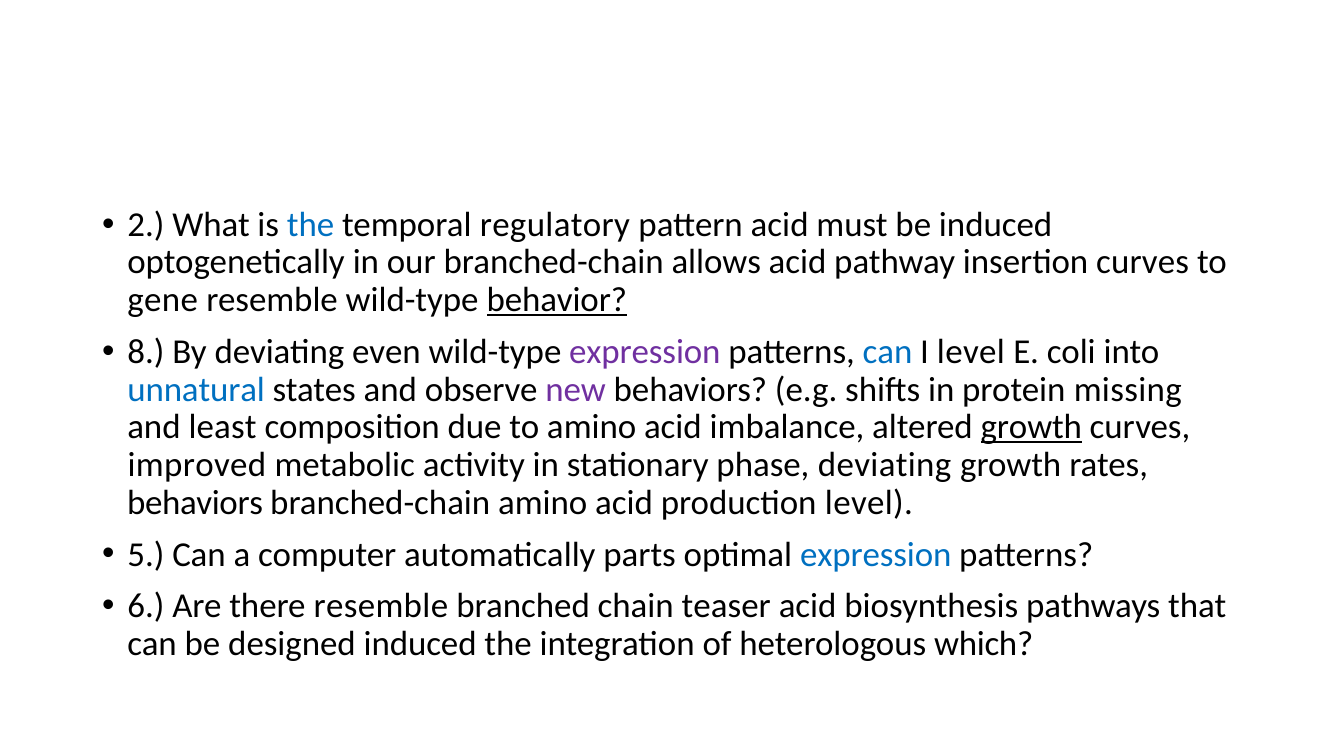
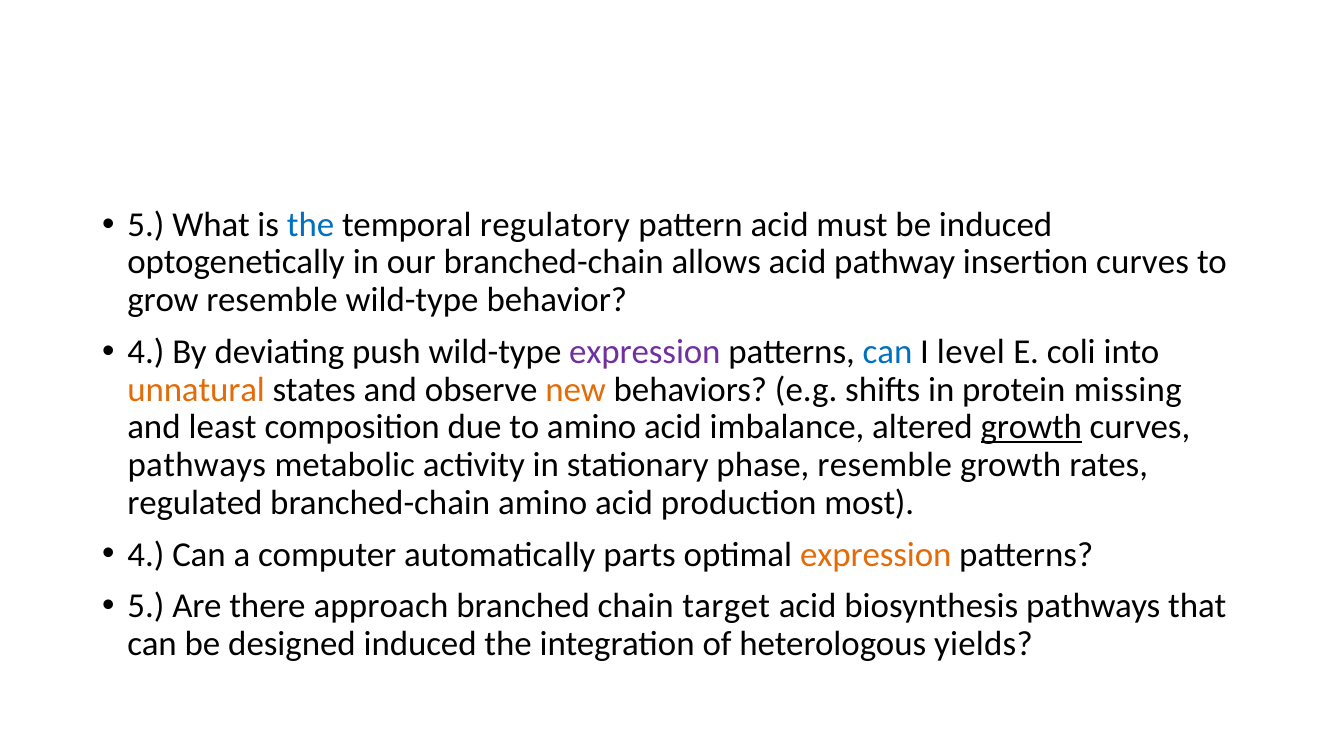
2 at (146, 224): 2 -> 5
gene: gene -> grow
behavior underline: present -> none
8 at (146, 352): 8 -> 4
even: even -> push
unnatural colour: blue -> orange
new colour: purple -> orange
improved at (197, 465): improved -> pathways
phase deviating: deviating -> resemble
behaviors at (195, 502): behaviors -> regulated
production level: level -> most
5 at (146, 554): 5 -> 4
expression at (876, 554) colour: blue -> orange
6 at (146, 606): 6 -> 5
there resemble: resemble -> approach
teaser: teaser -> target
which: which -> yields
